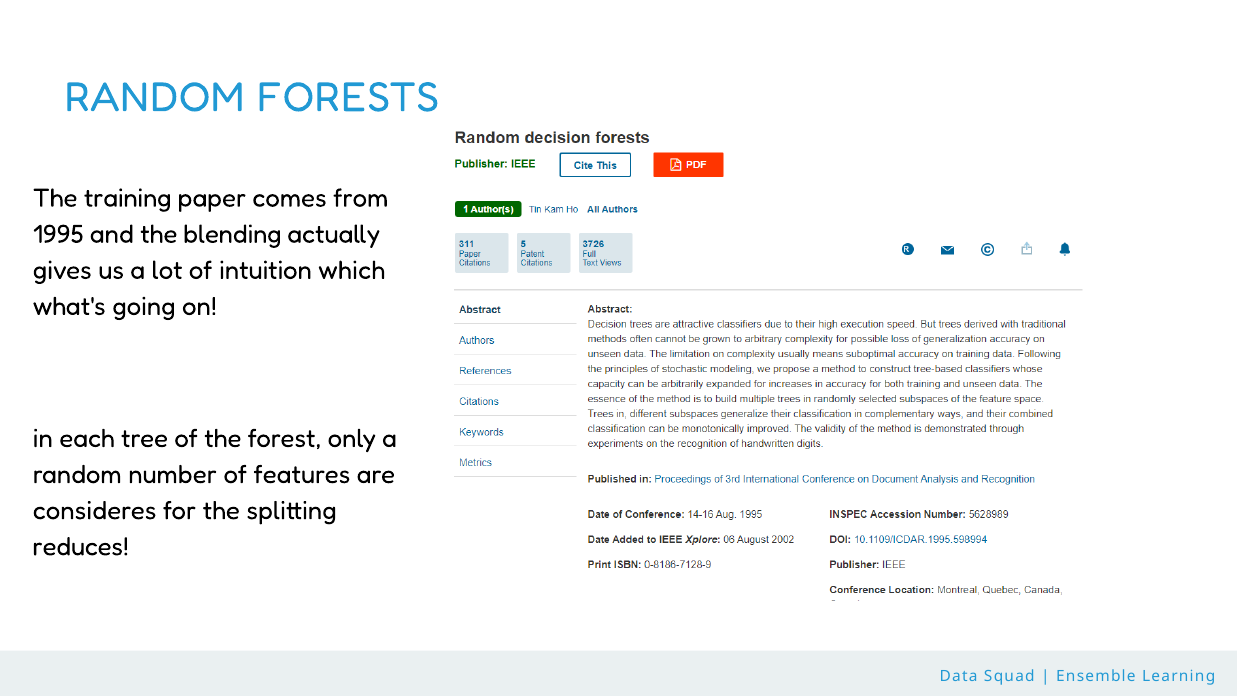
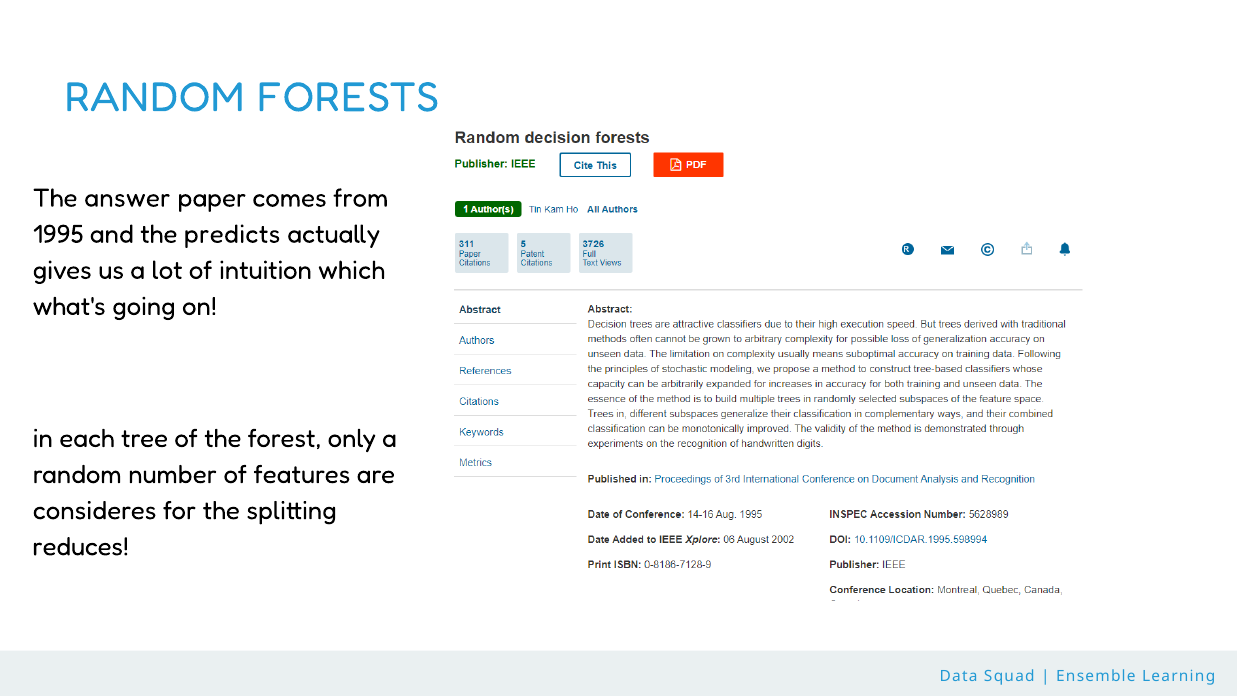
training: training -> answer
blending: blending -> predicts
